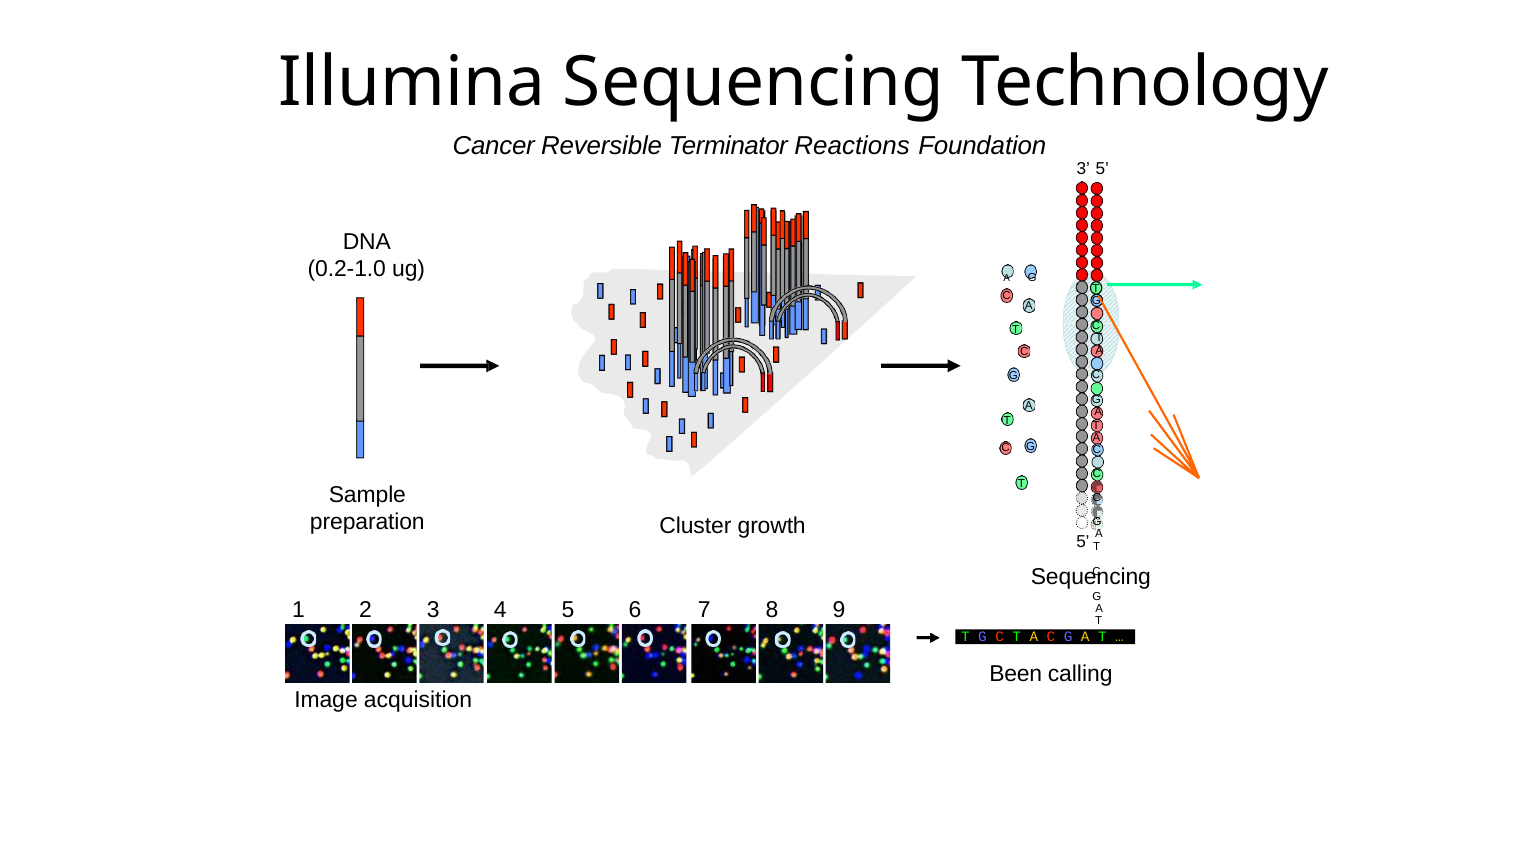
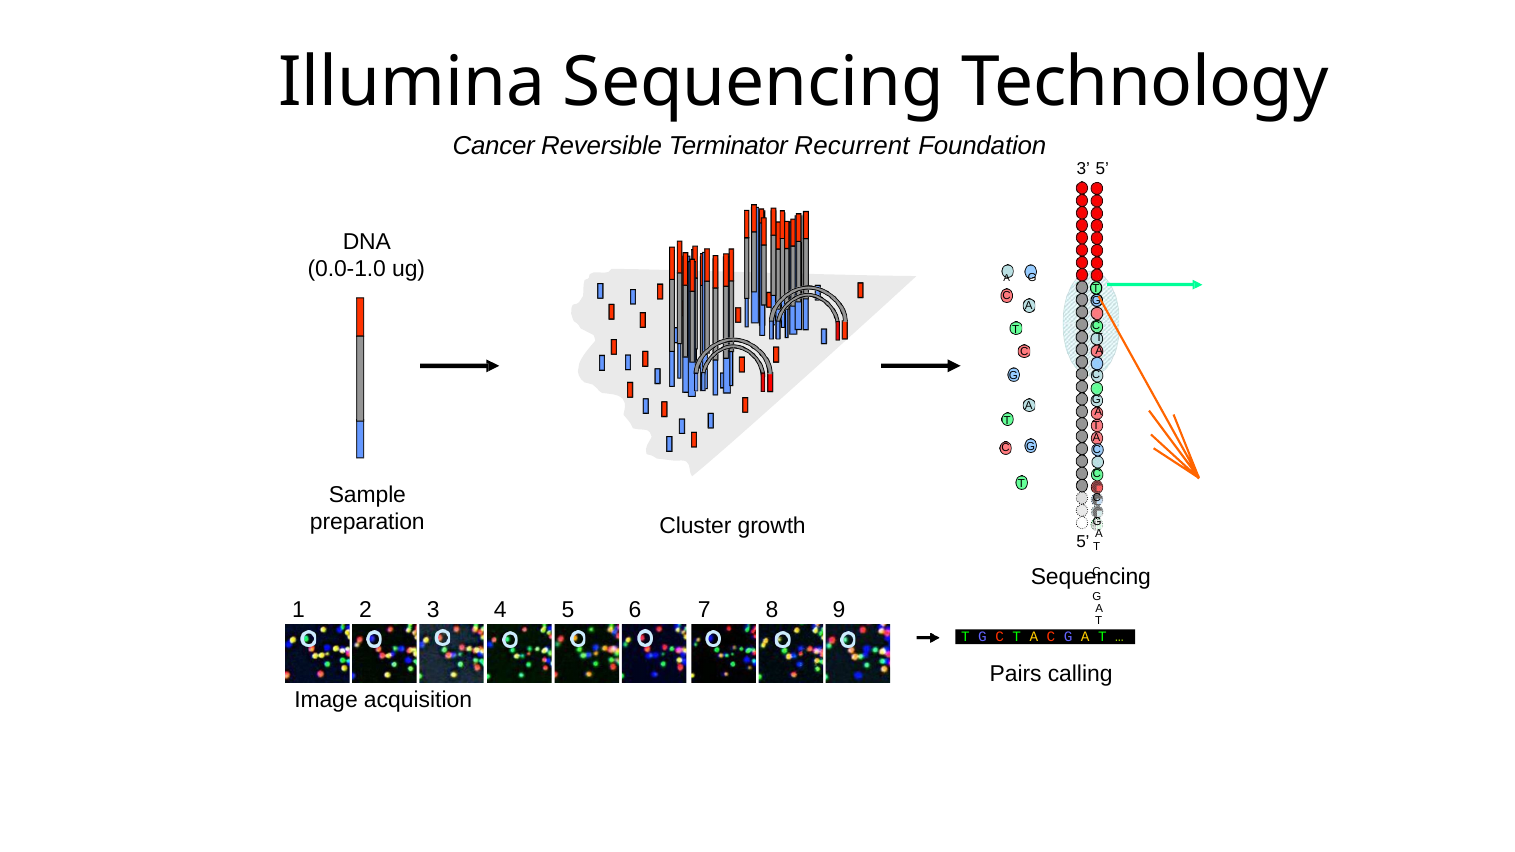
Reactions: Reactions -> Recurrent
0.2-1.0: 0.2-1.0 -> 0.0-1.0
Been: Been -> Pairs
